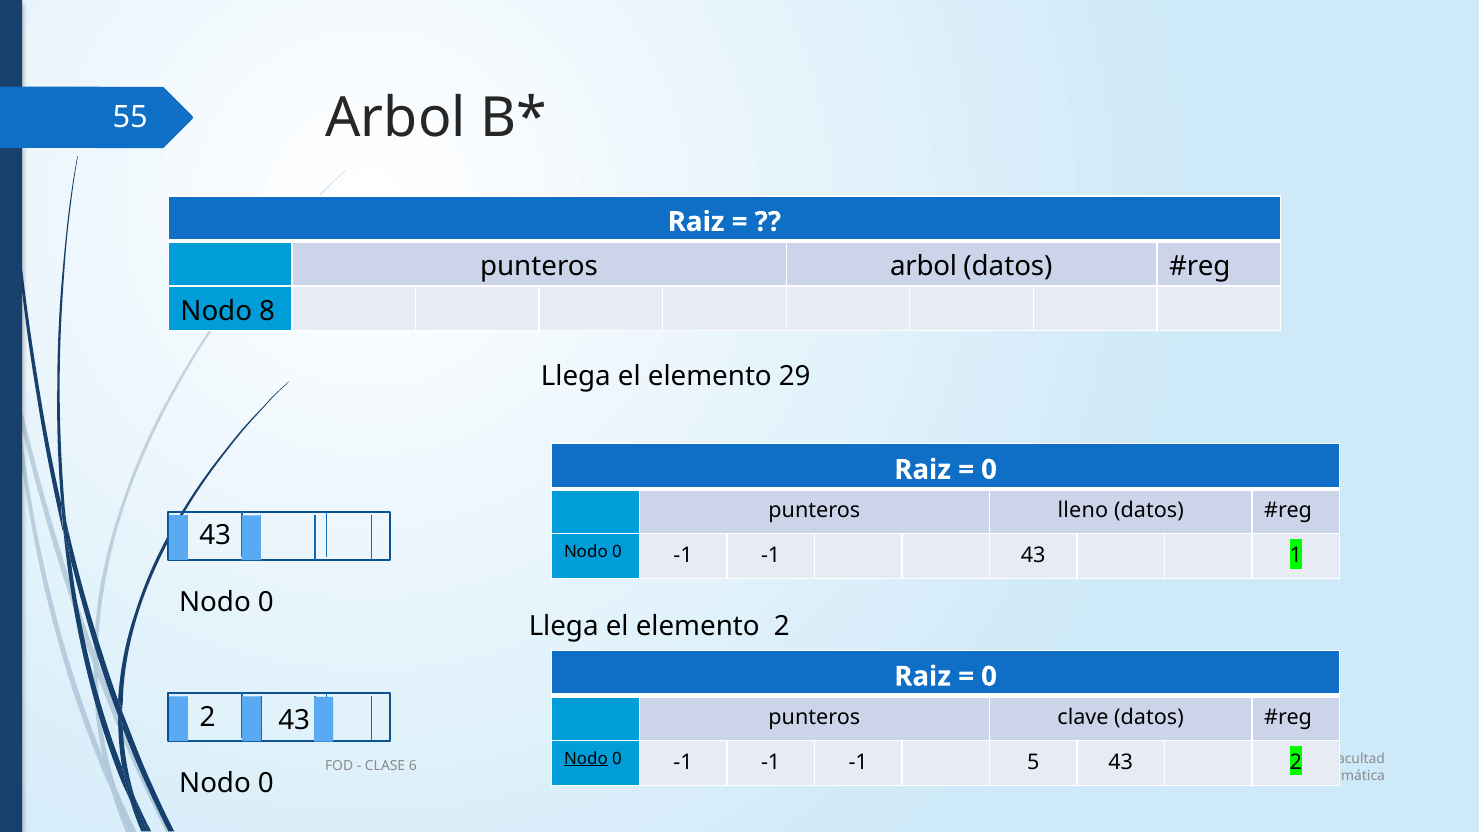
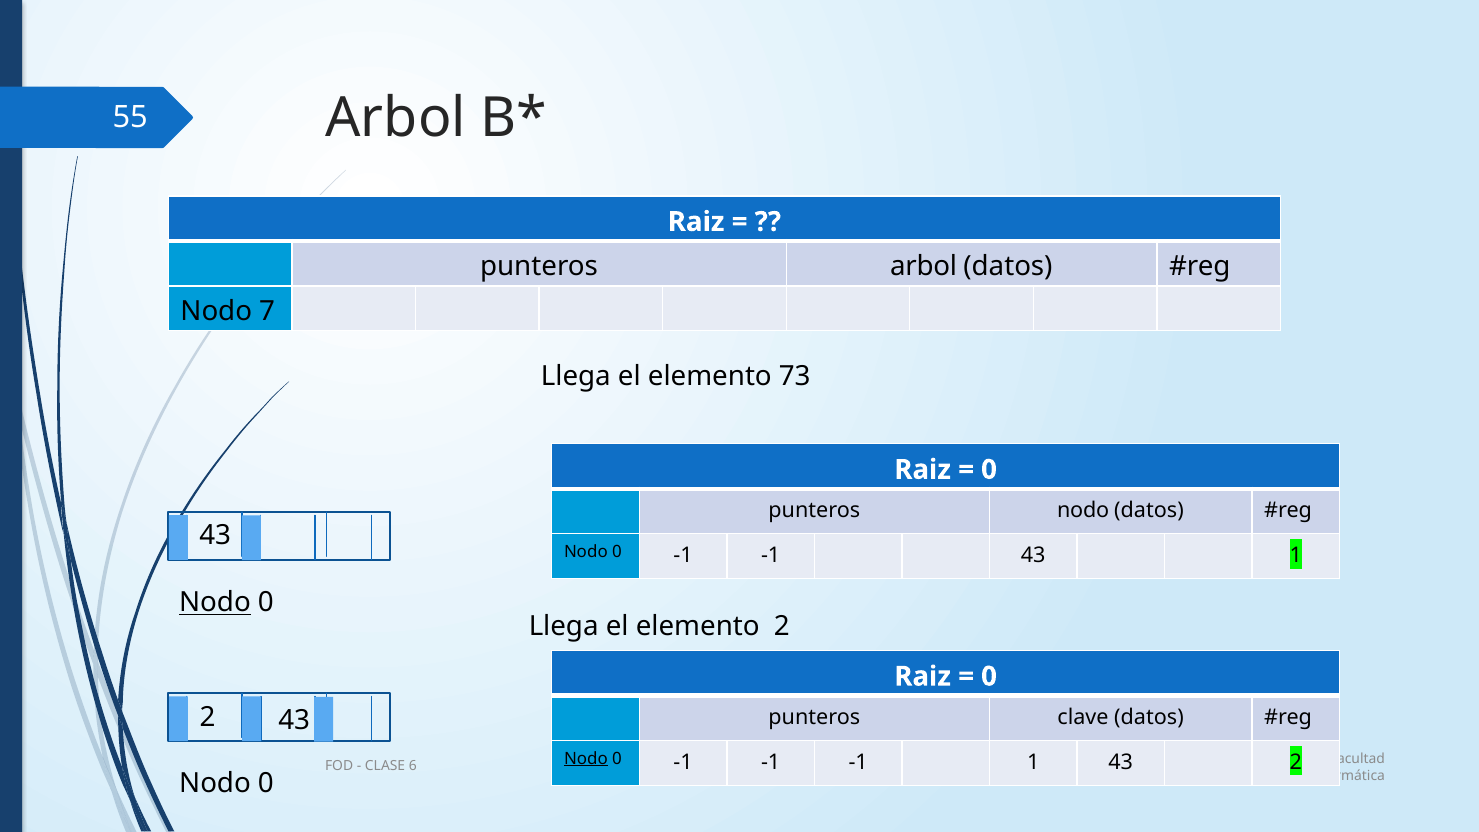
8: 8 -> 7
29: 29 -> 73
punteros lleno: lleno -> nodo
Nodo at (215, 603) underline: none -> present
-1 5: 5 -> 1
